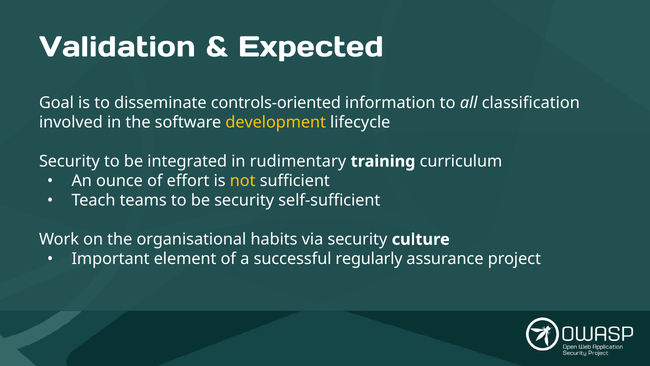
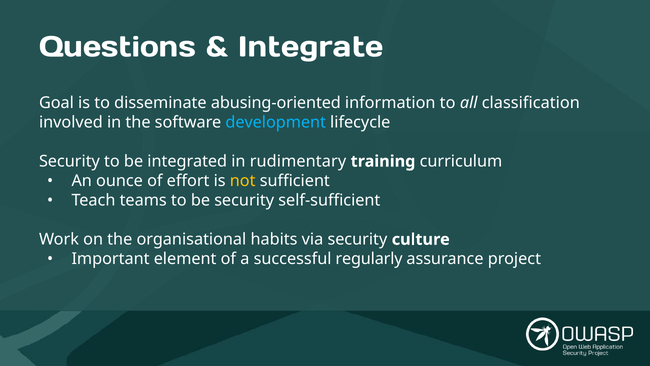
Validation: Validation -> Questions
Expected: Expected -> Integrate
controls-oriented: controls-oriented -> abusing-oriented
development colour: yellow -> light blue
